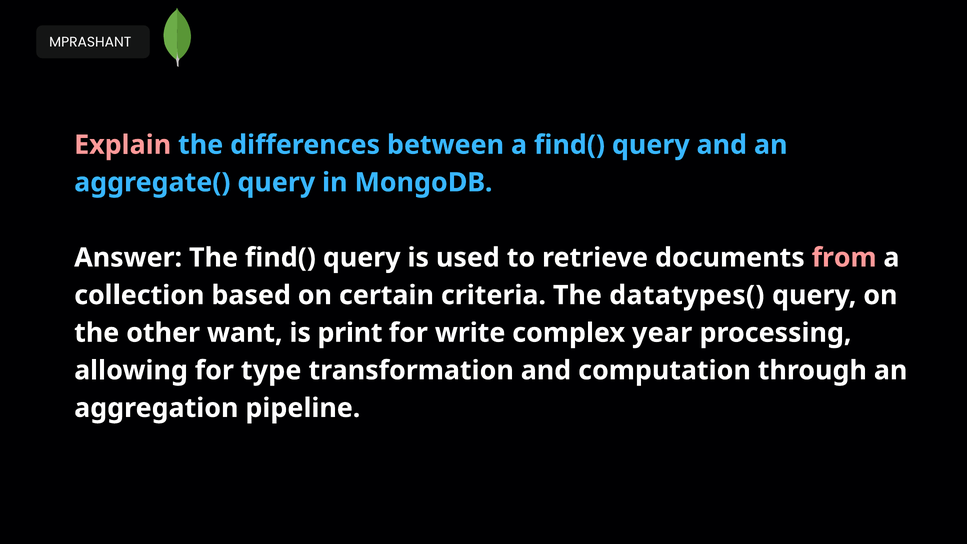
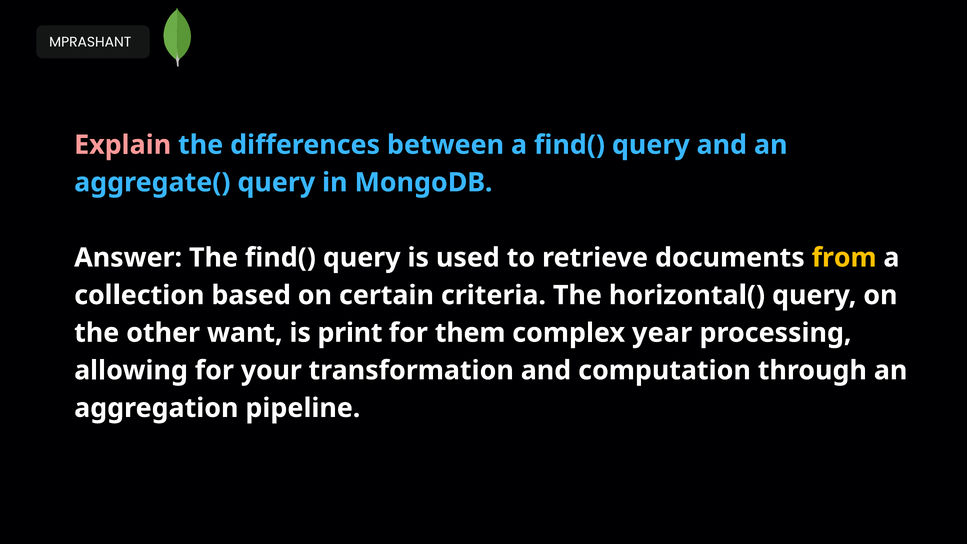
from colour: pink -> yellow
datatypes(: datatypes( -> horizontal(
write: write -> them
type: type -> your
